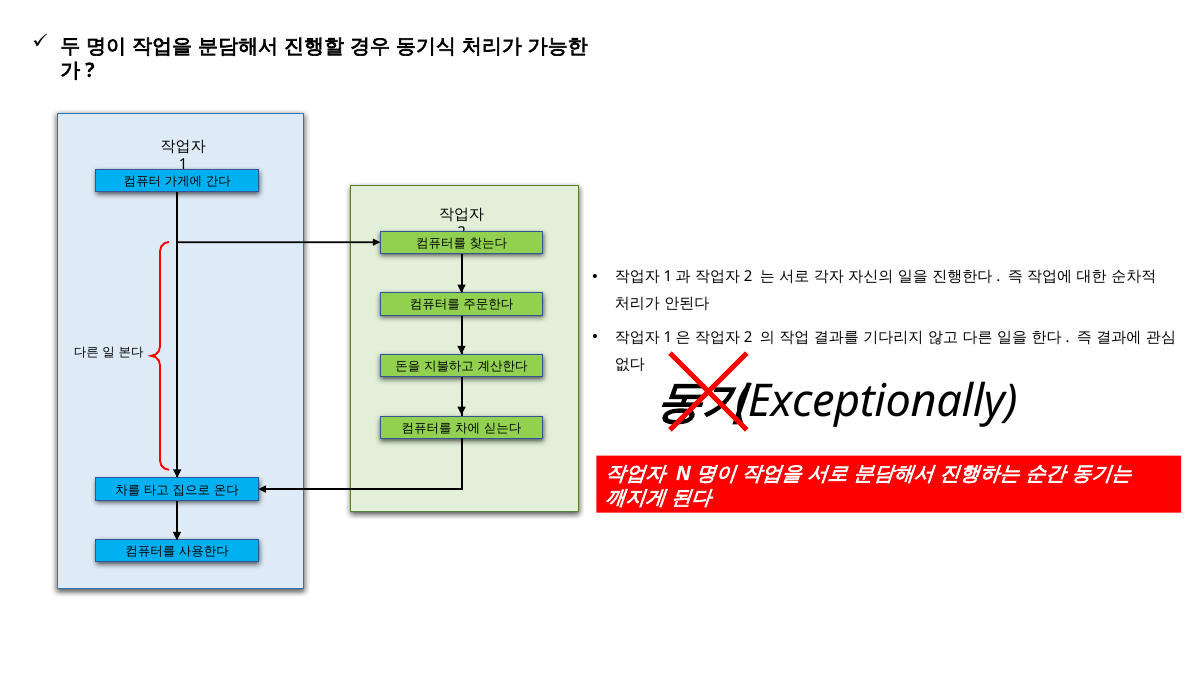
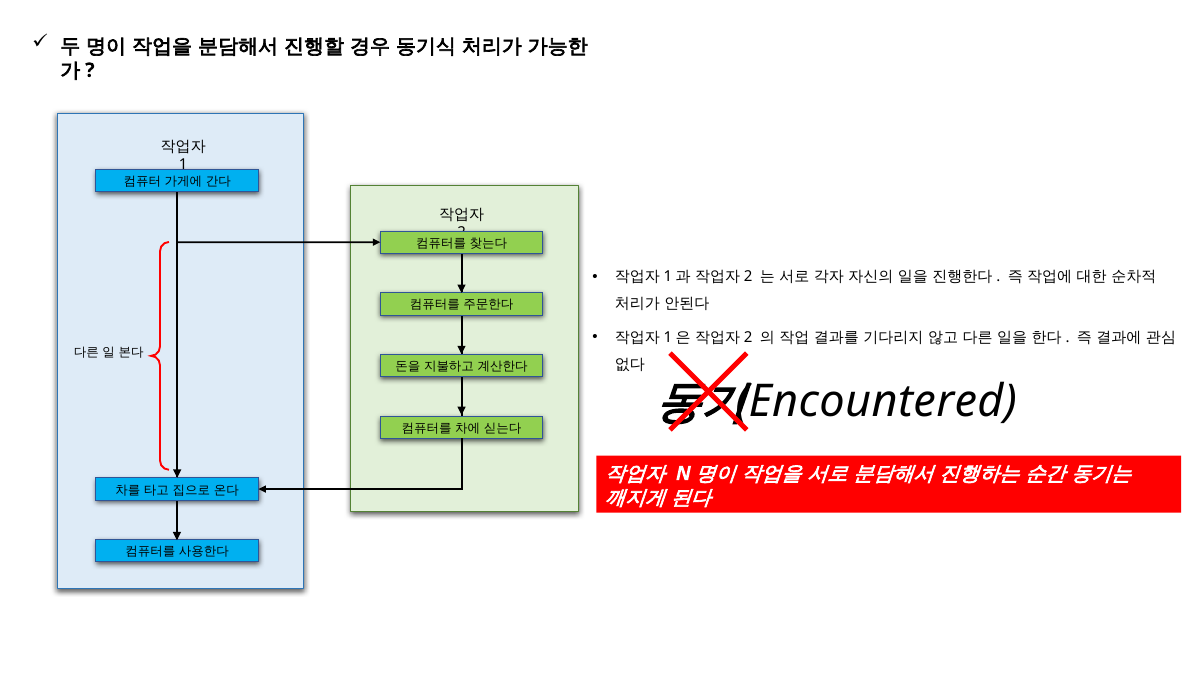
Exceptionally: Exceptionally -> Encountered
